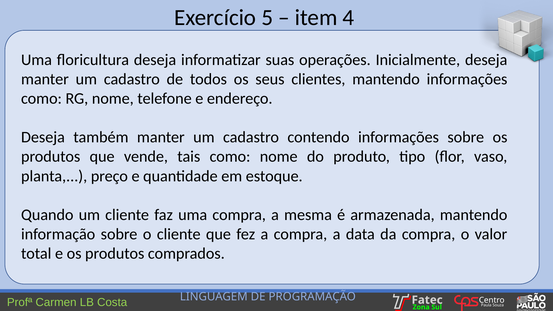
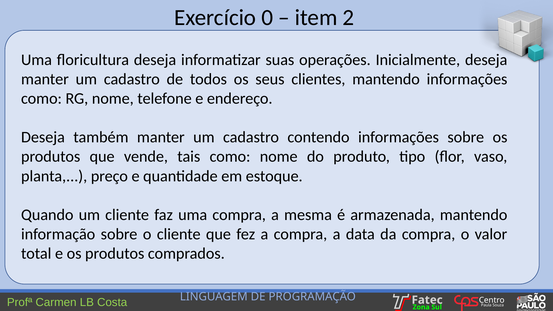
5: 5 -> 0
4: 4 -> 2
